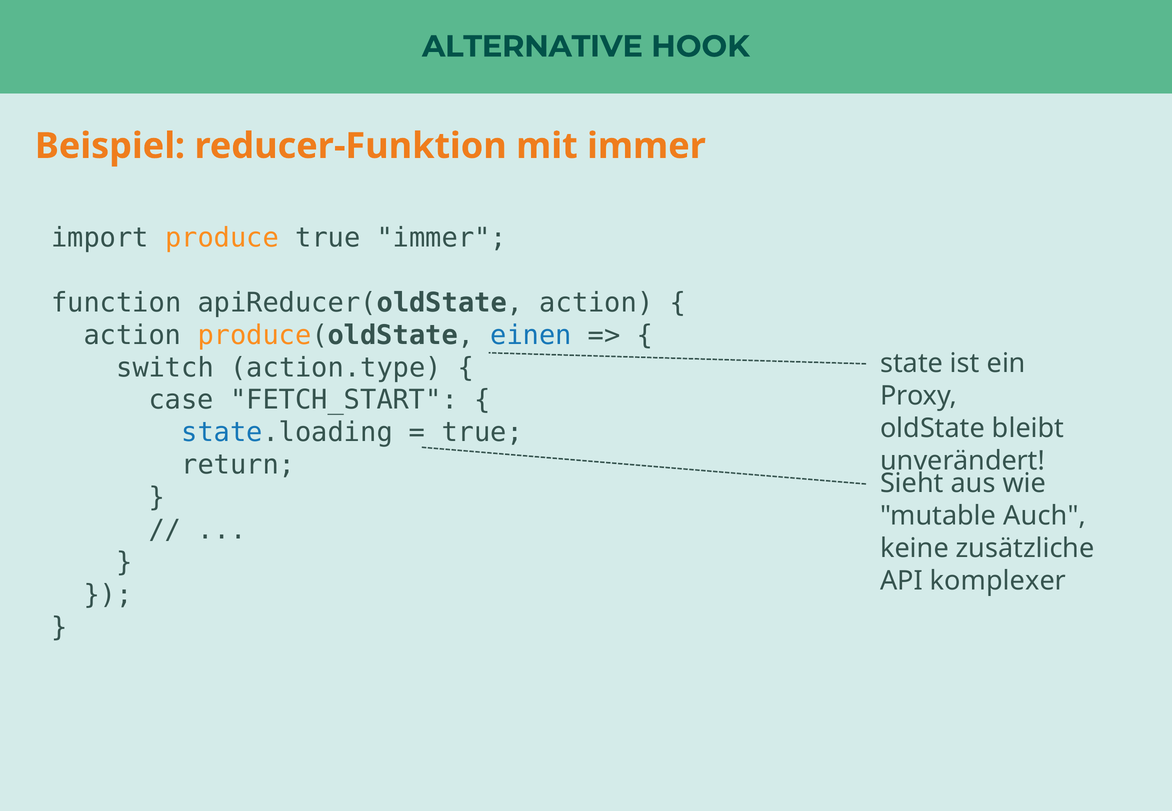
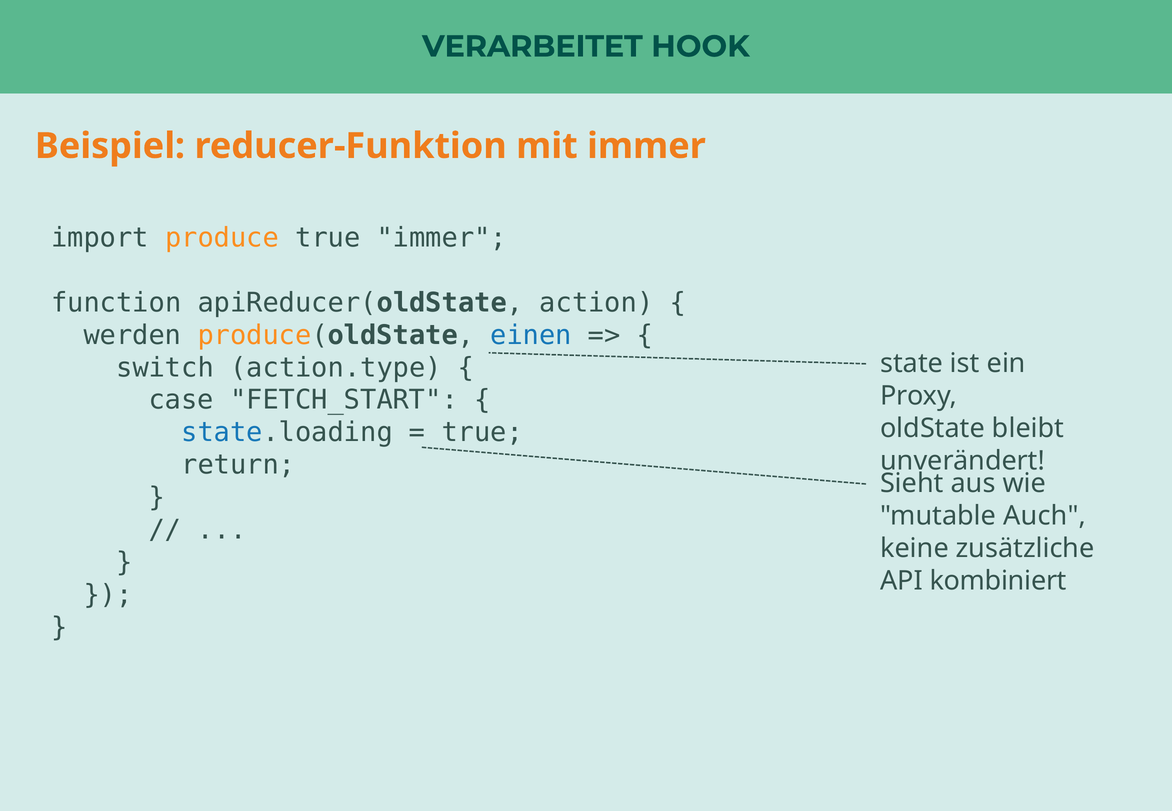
ALTERNATIVE: ALTERNATIVE -> VERARBEITET
action at (132, 335): action -> werden
komplexer: komplexer -> kombiniert
